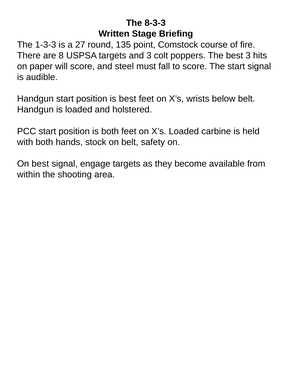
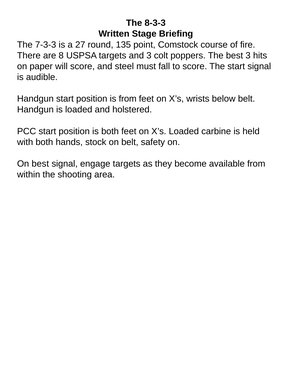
1-3-3: 1-3-3 -> 7-3-3
is best: best -> from
